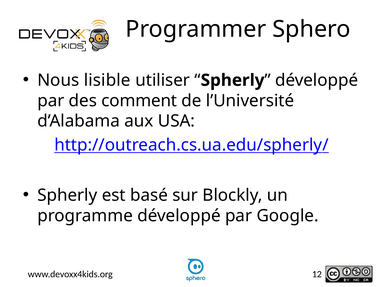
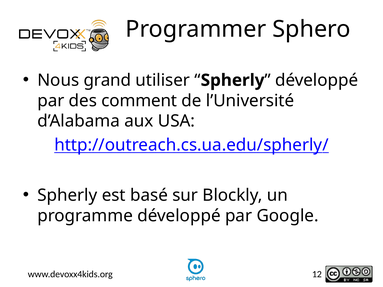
lisible: lisible -> grand
